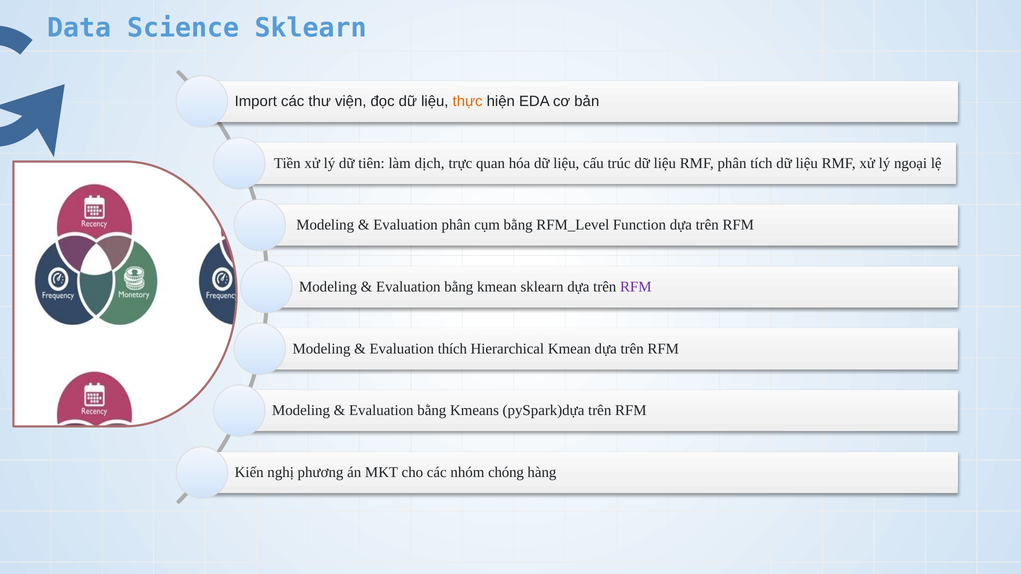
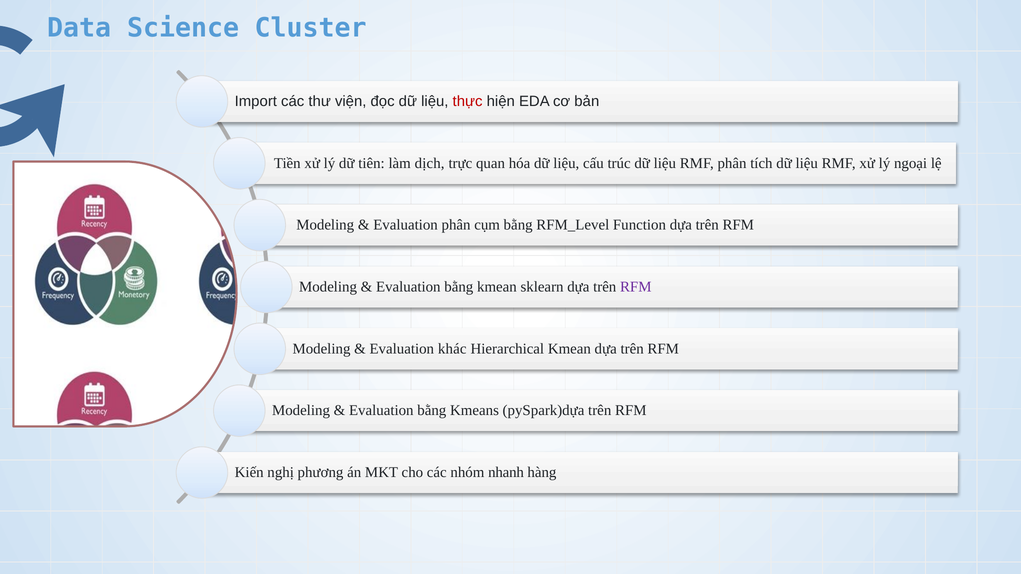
Science Sklearn: Sklearn -> Cluster
thực colour: orange -> red
thích: thích -> khác
chóng: chóng -> nhanh
